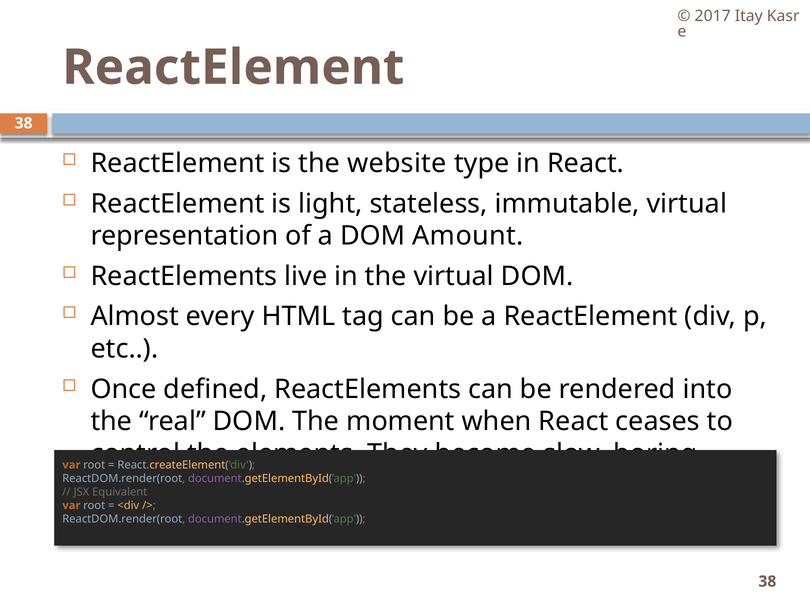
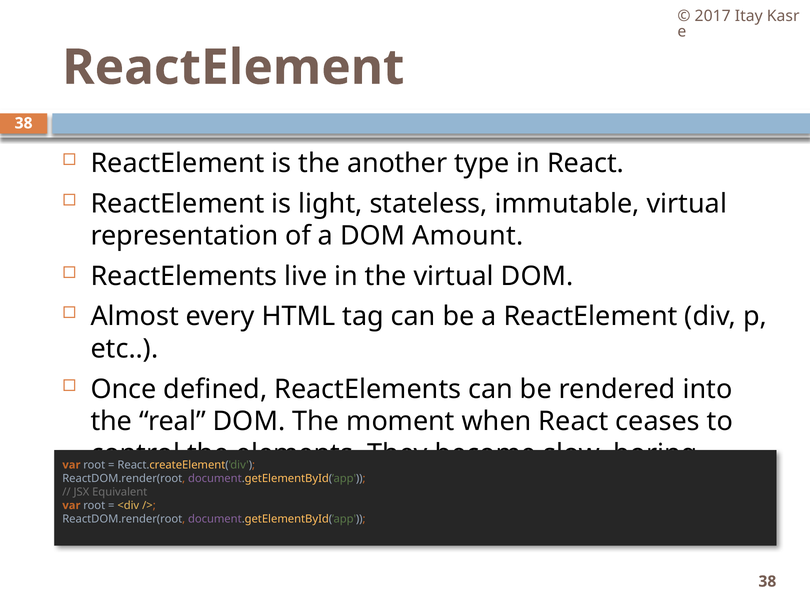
website: website -> another
